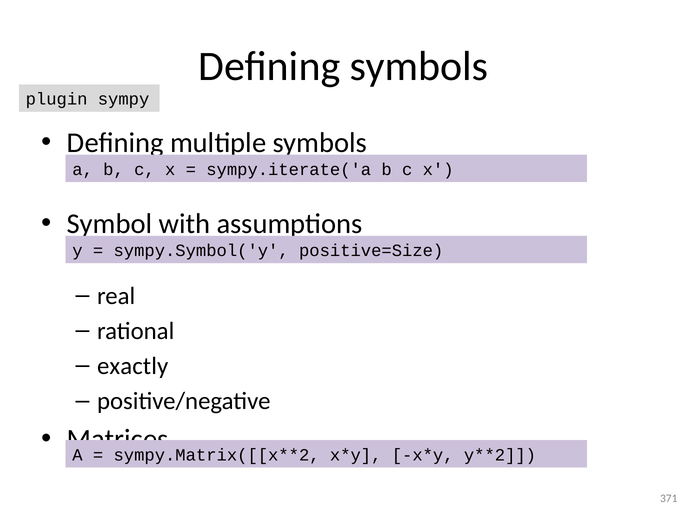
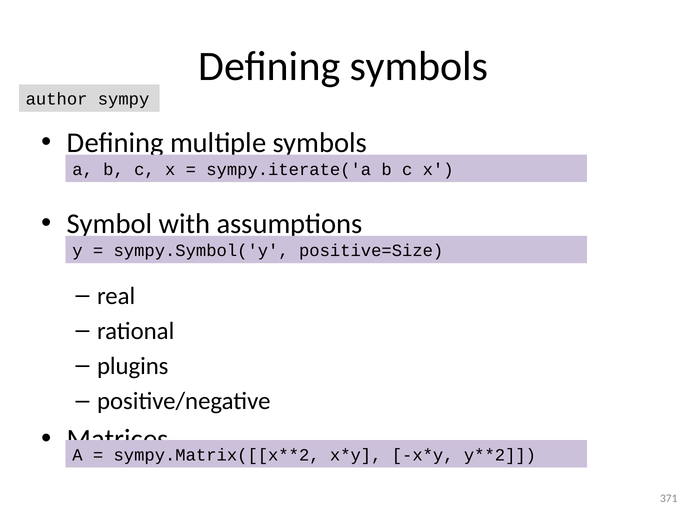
plugin: plugin -> author
exactly: exactly -> plugins
